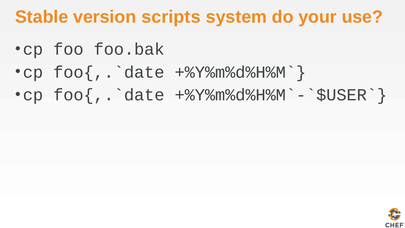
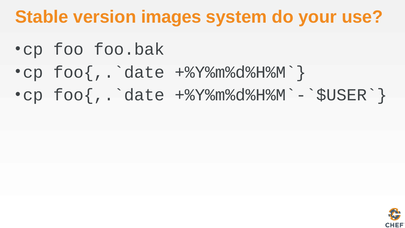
scripts: scripts -> images
